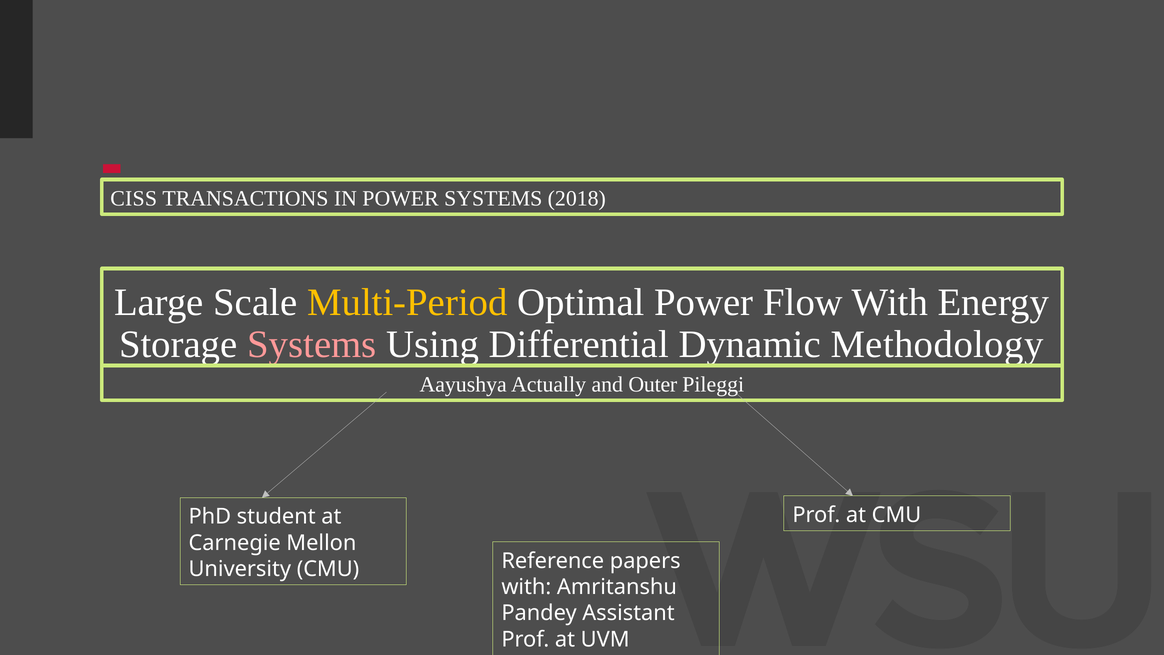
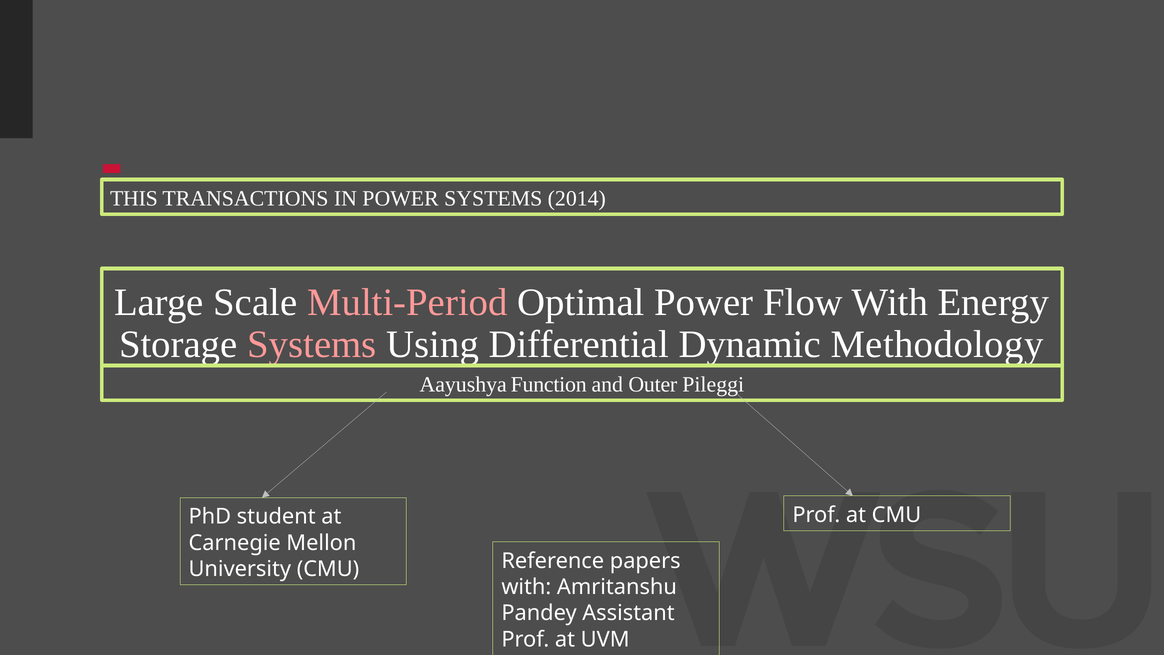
CISS: CISS -> THIS
2018: 2018 -> 2014
Multi-Period colour: yellow -> pink
Actually: Actually -> Function
